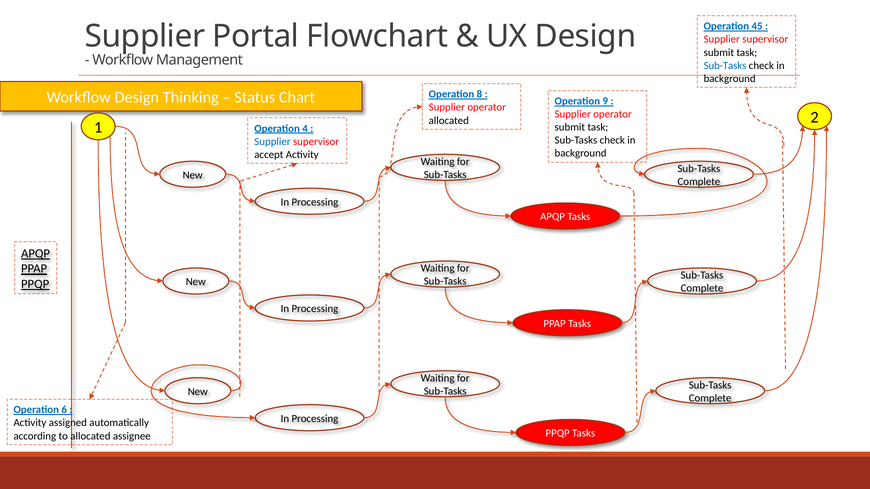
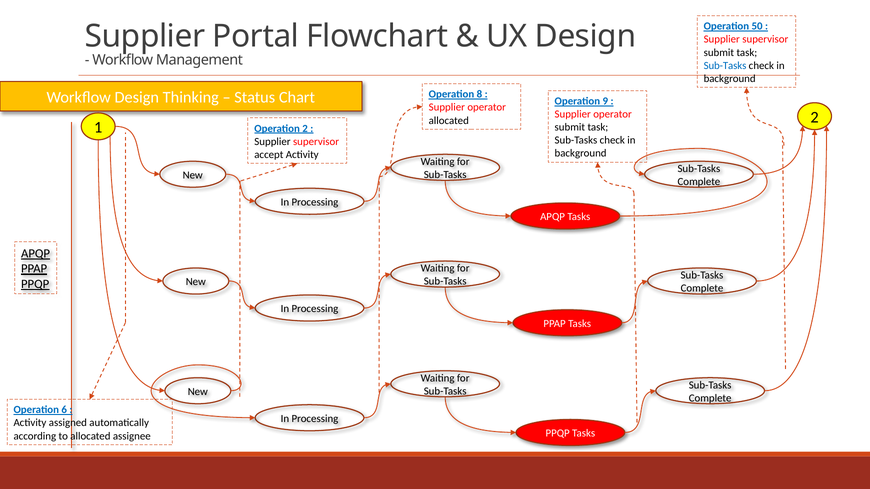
45: 45 -> 50
Operation 4: 4 -> 2
Supplier at (272, 142) colour: blue -> black
